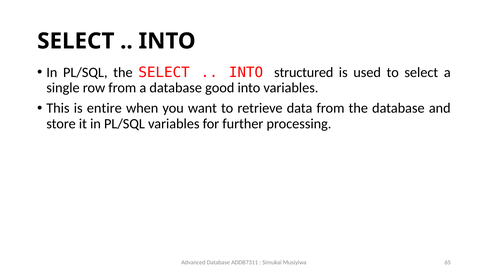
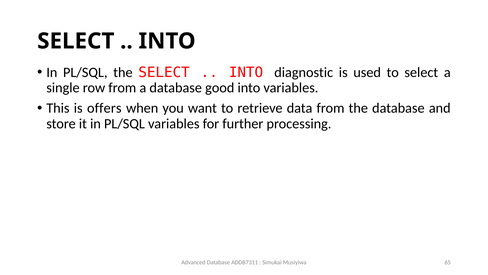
structured: structured -> diagnostic
entire: entire -> offers
